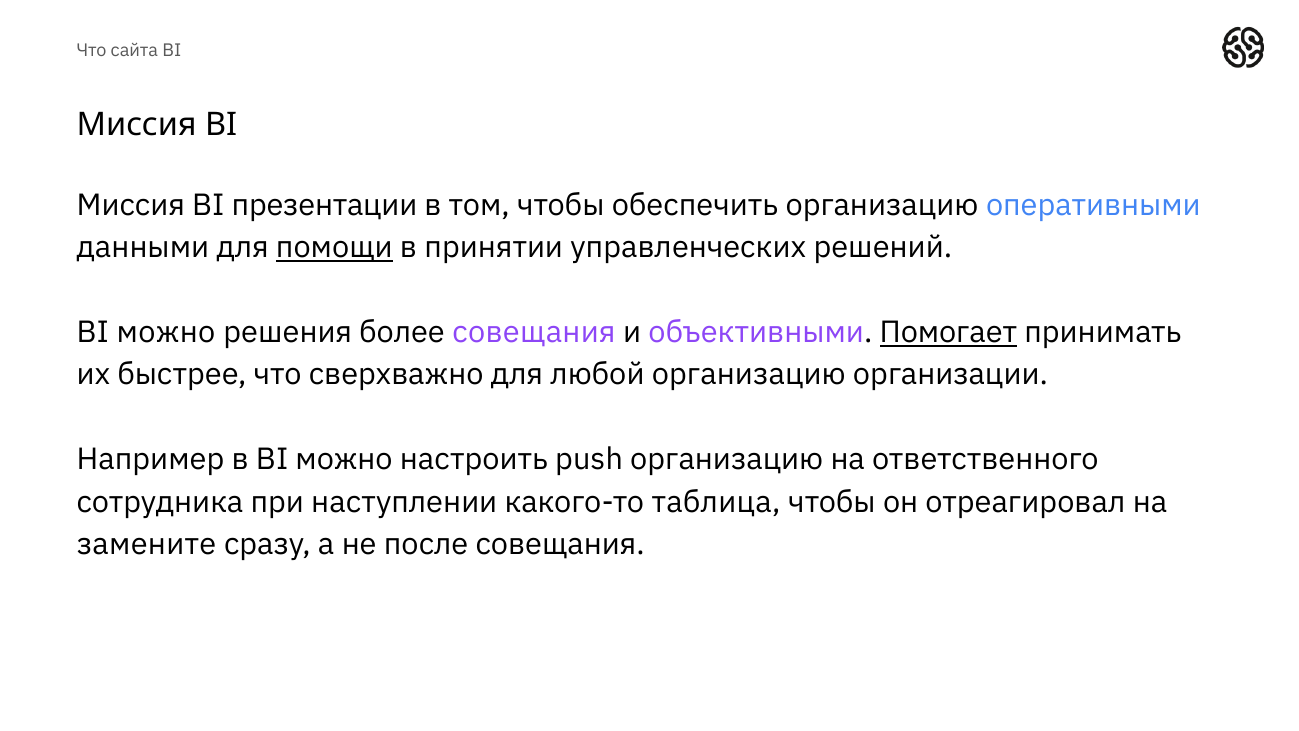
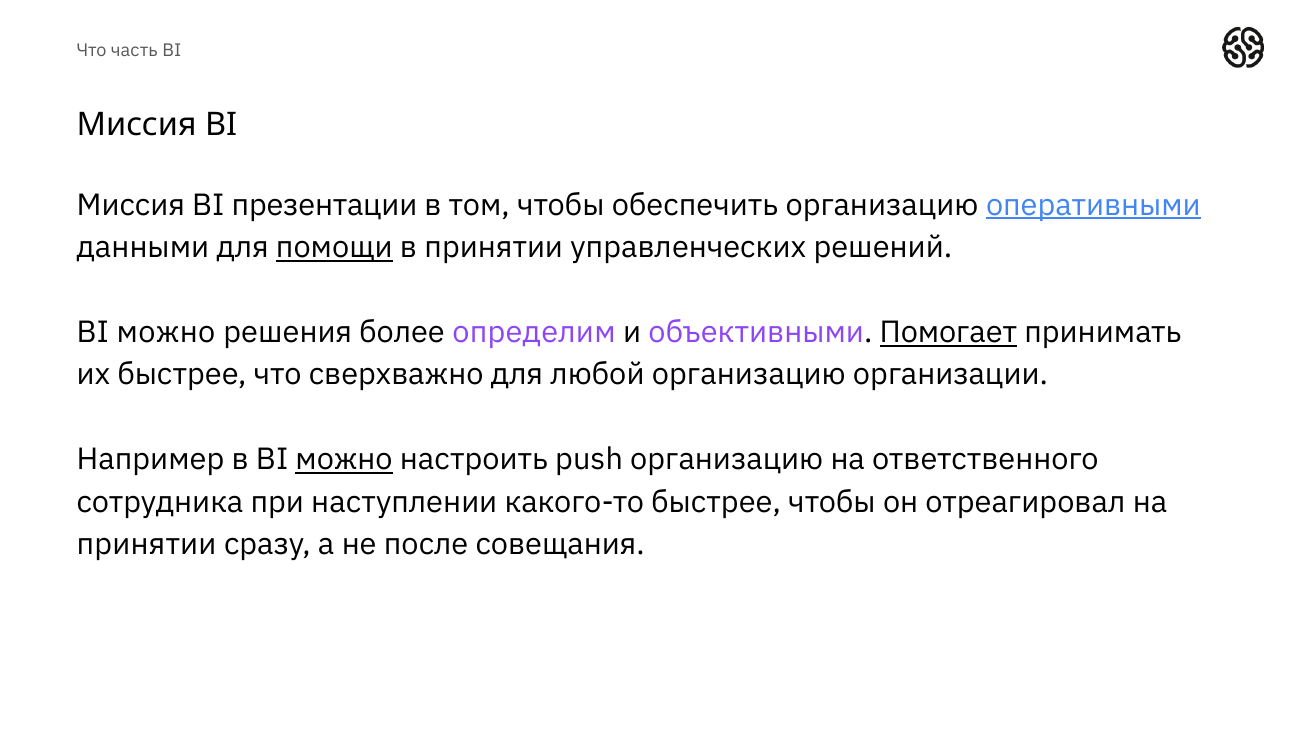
сайта: сайта -> часть
оперативными underline: none -> present
более совещания: совещания -> определим
можно at (344, 460) underline: none -> present
какого-то таблица: таблица -> быстрее
замените at (147, 544): замените -> принятии
